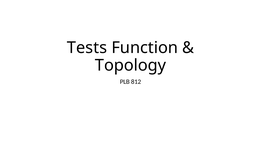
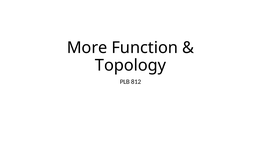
Tests: Tests -> More
